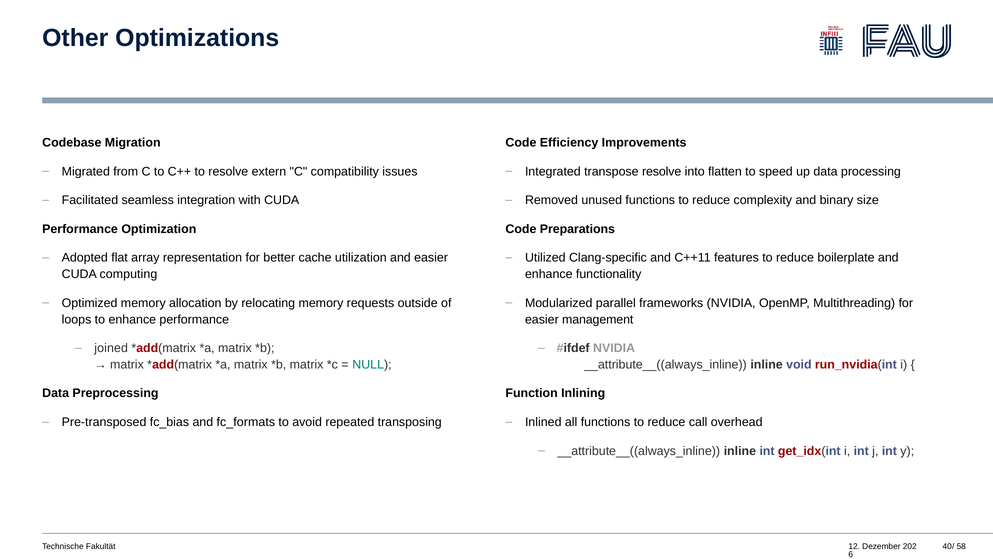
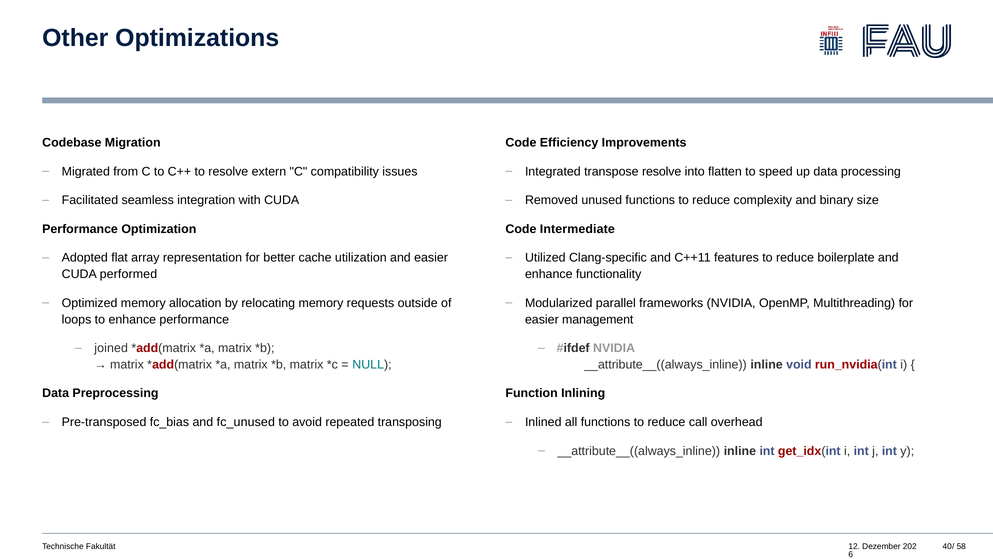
Preparations: Preparations -> Intermediate
computing: computing -> performed
fc_formats: fc_formats -> fc_unused
